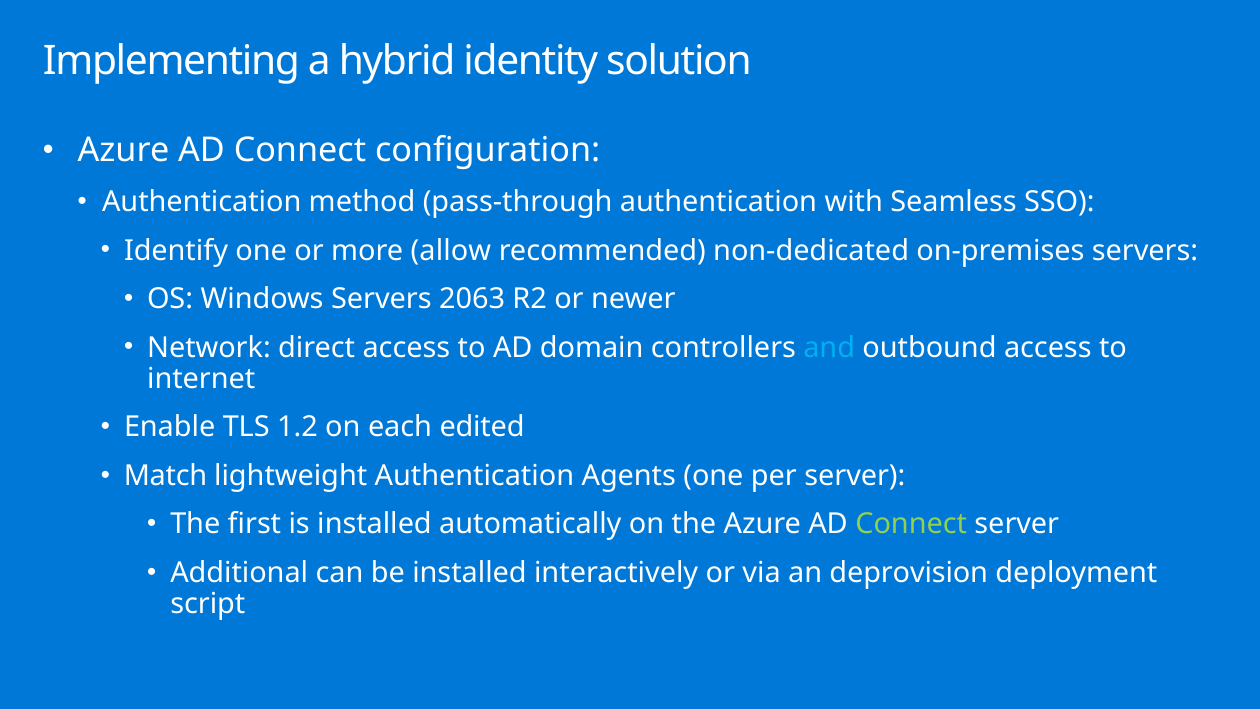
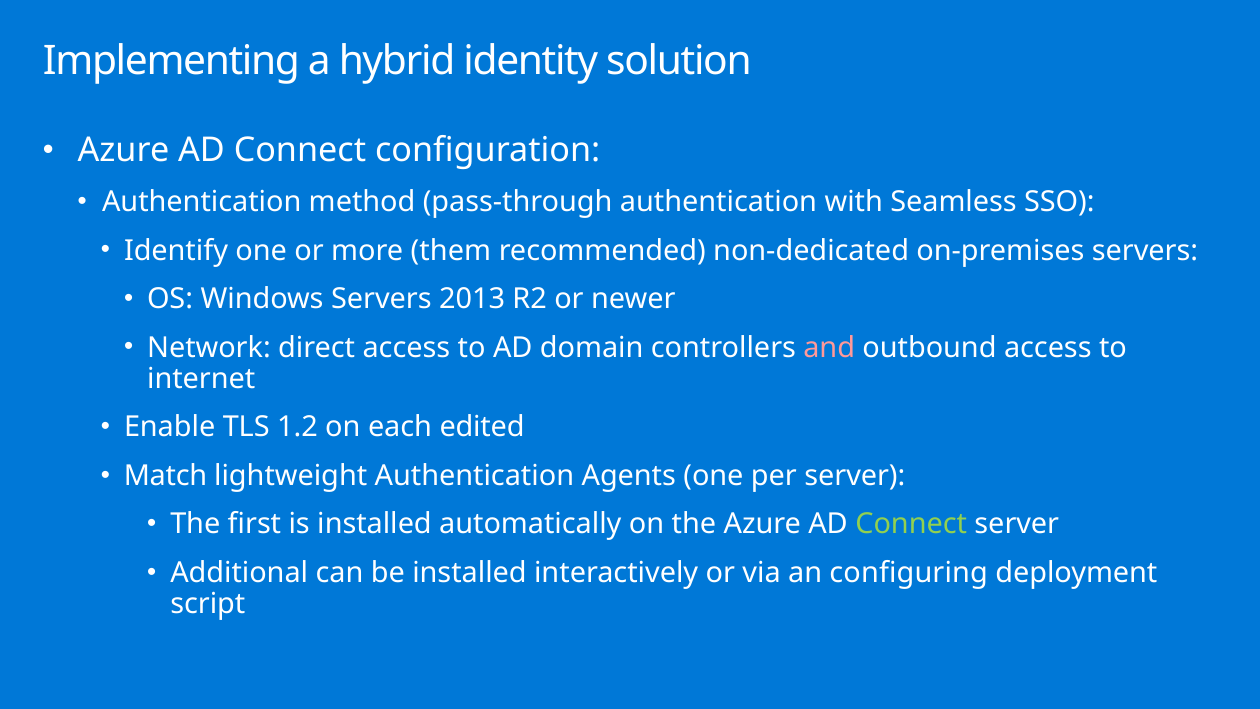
allow: allow -> them
2063: 2063 -> 2013
and colour: light blue -> pink
deprovision: deprovision -> configuring
